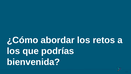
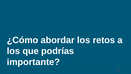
bienvenida: bienvenida -> importante
